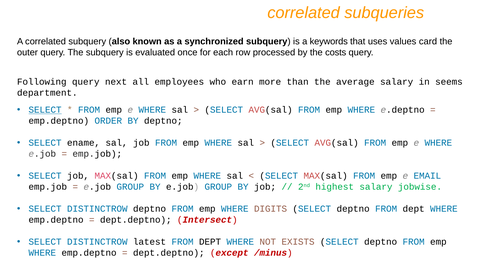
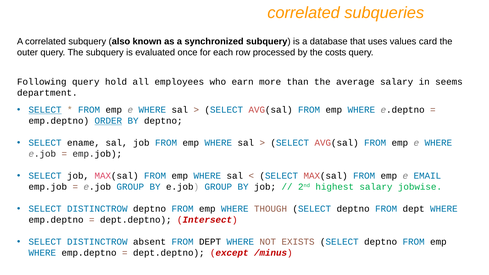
keywords: keywords -> database
next: next -> hold
ORDER underline: none -> present
DIGITS: DIGITS -> THOUGH
latest: latest -> absent
